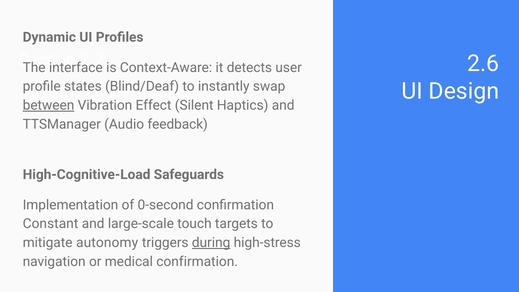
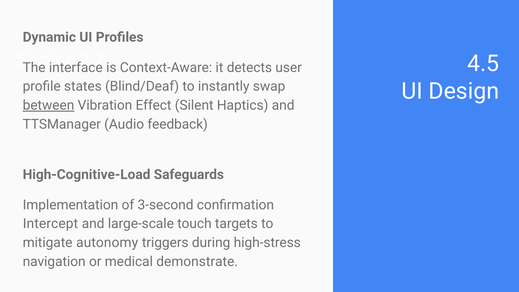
2.6: 2.6 -> 4.5
0-second: 0-second -> 3-second
Constant: Constant -> Intercept
during underline: present -> none
medical confirmation: confirmation -> demonstrate
